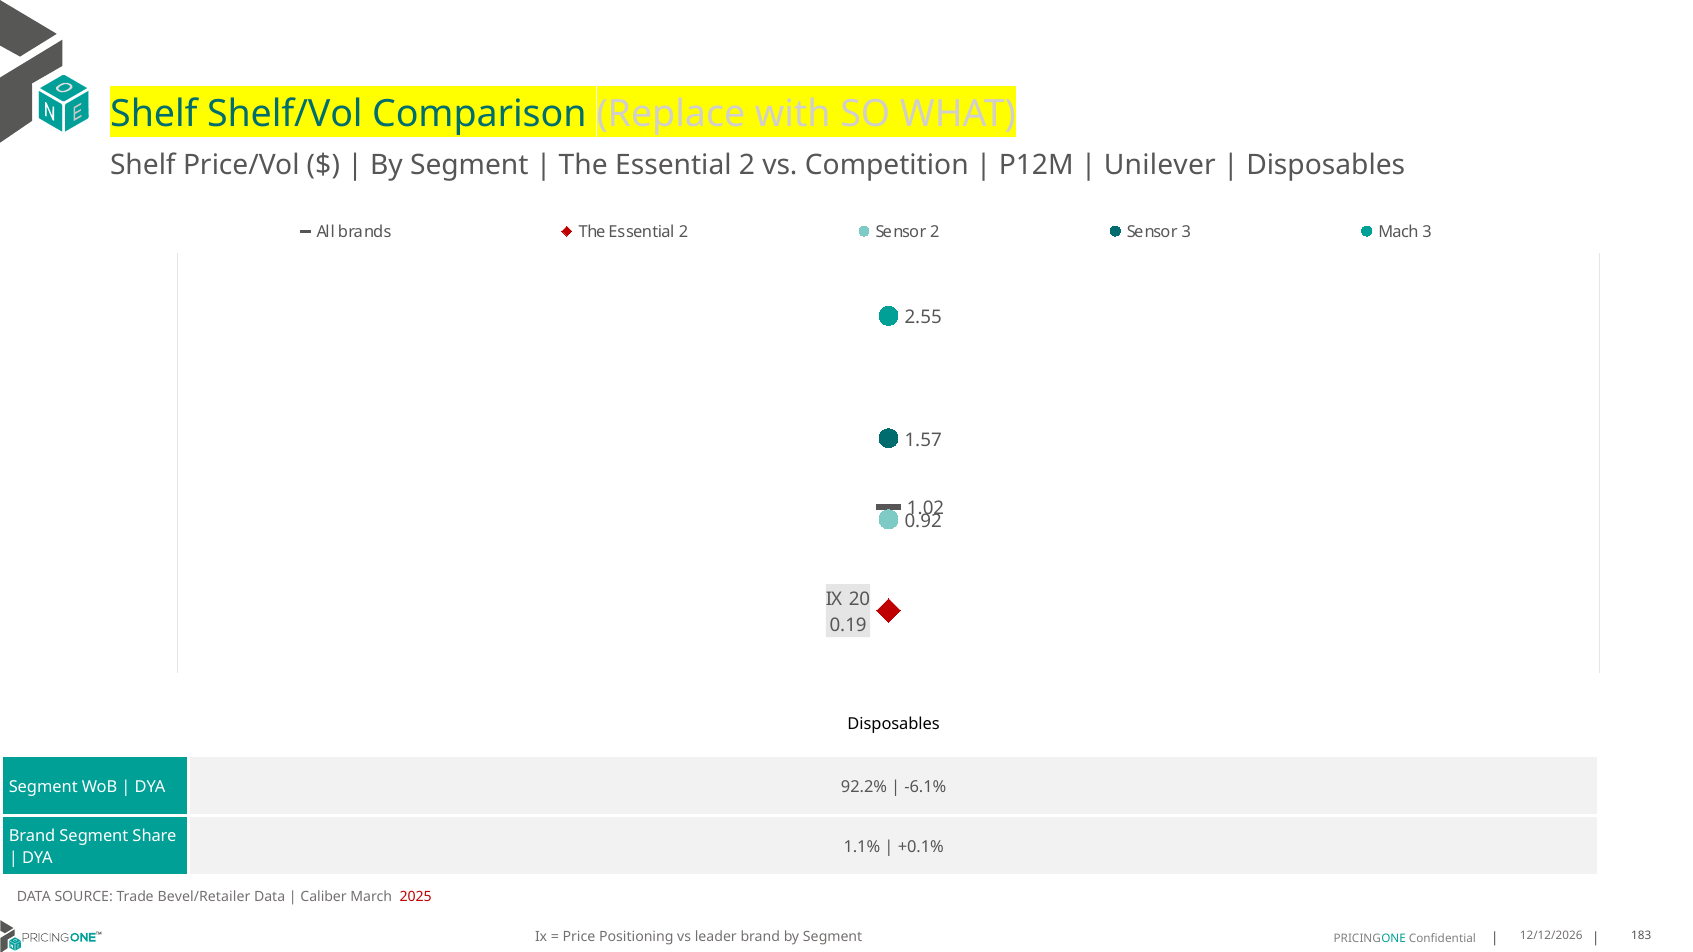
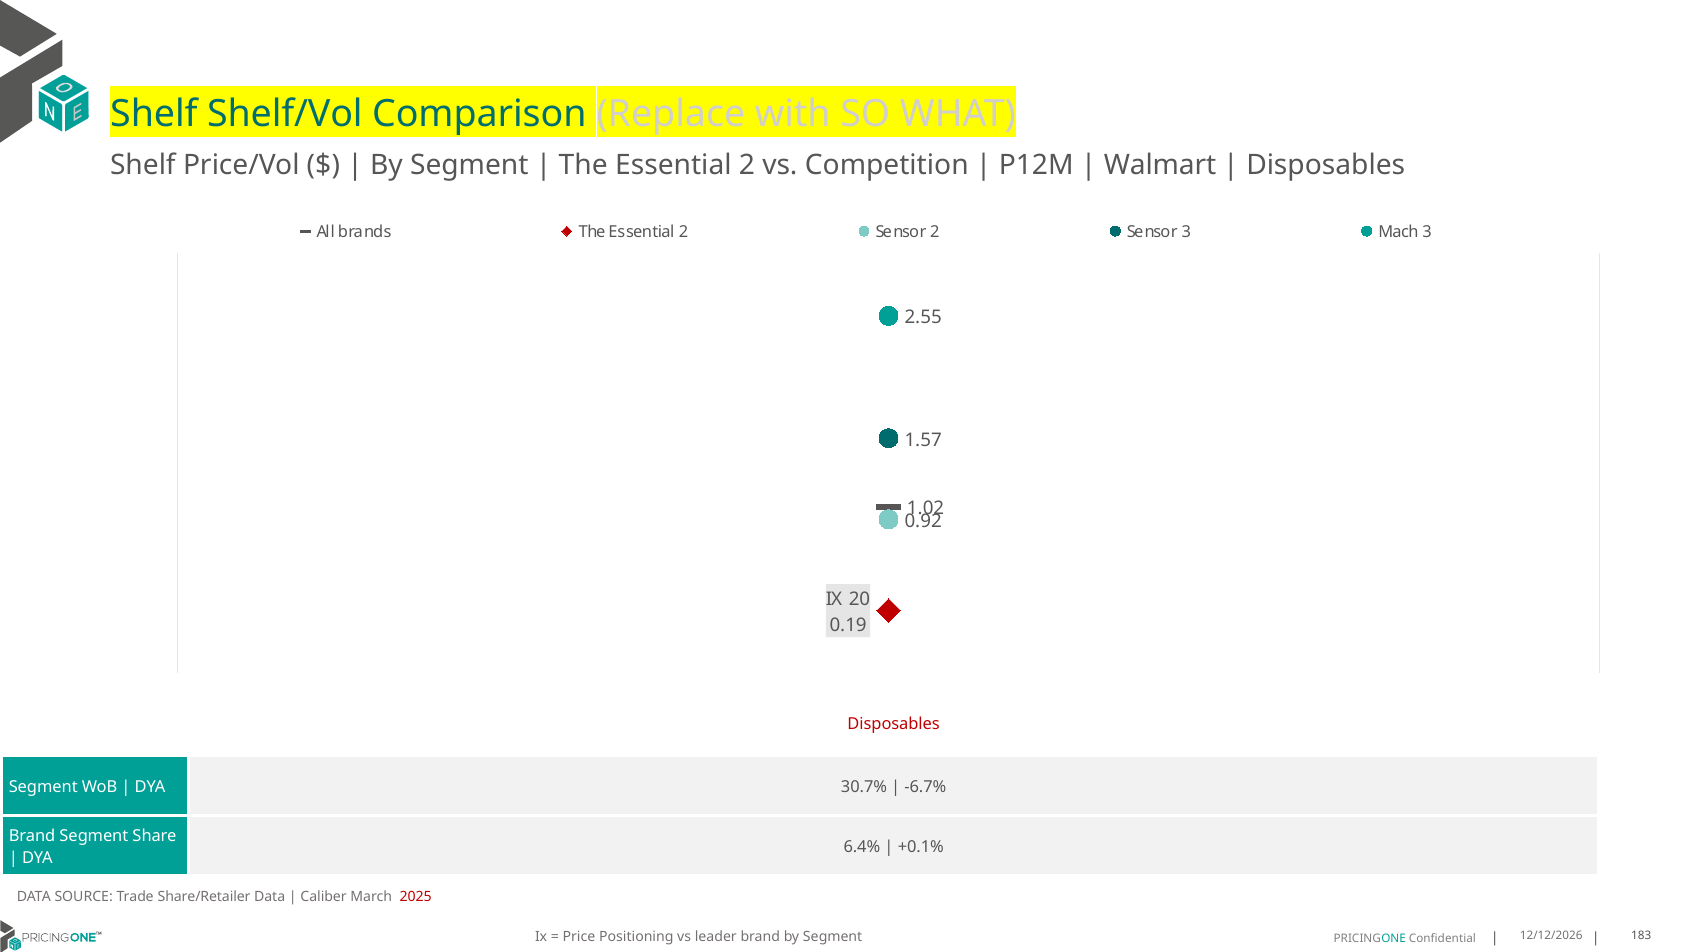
Unilever: Unilever -> Walmart
Disposables at (894, 725) colour: black -> red
92.2%: 92.2% -> 30.7%
-6.1%: -6.1% -> -6.7%
1.1%: 1.1% -> 6.4%
Bevel/Retailer: Bevel/Retailer -> Share/Retailer
